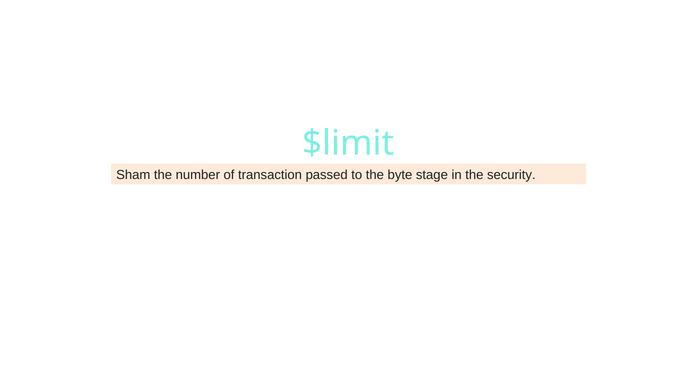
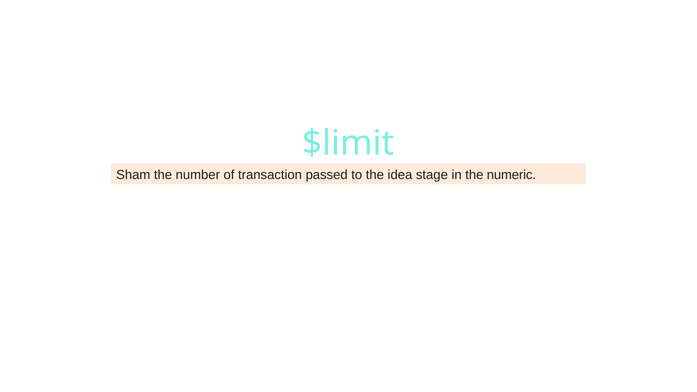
byte: byte -> idea
security: security -> numeric
